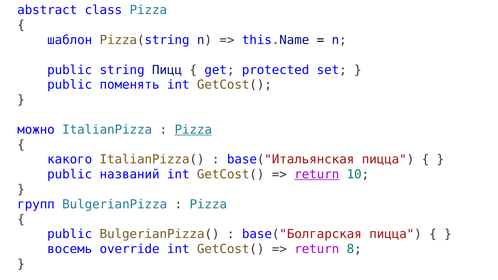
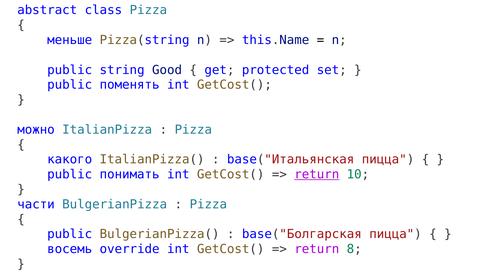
шаблон: шаблон -> меньше
Пицц: Пицц -> Good
Pizza at (193, 130) underline: present -> none
названий: названий -> понимать
групп: групп -> части
